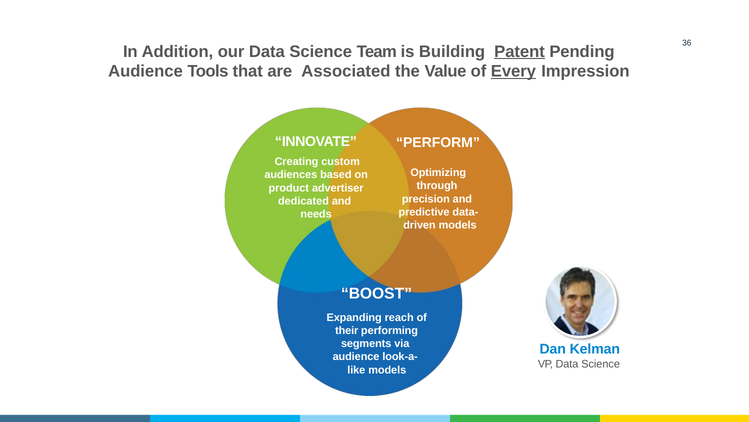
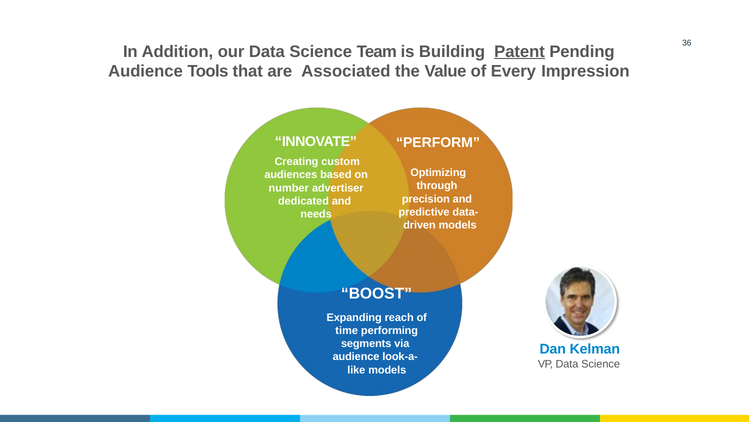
Every underline: present -> none
product: product -> number
their: their -> time
